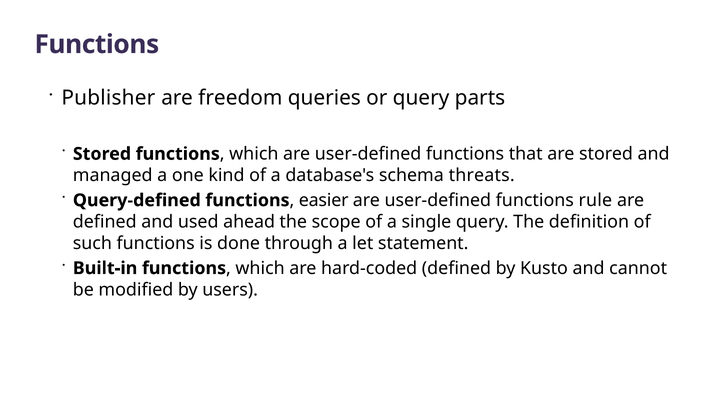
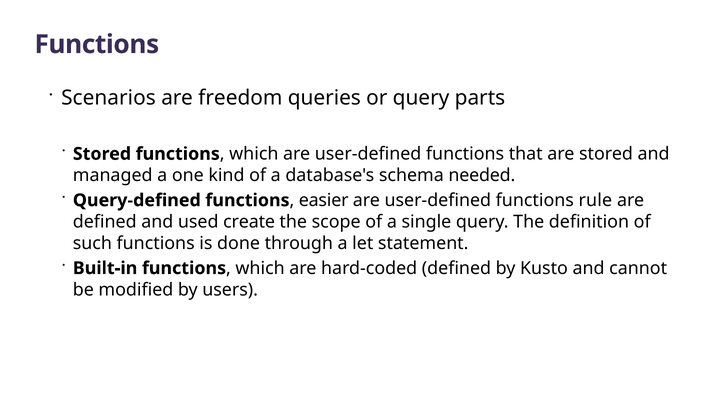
Publisher: Publisher -> Scenarios
threats: threats -> needed
ahead: ahead -> create
